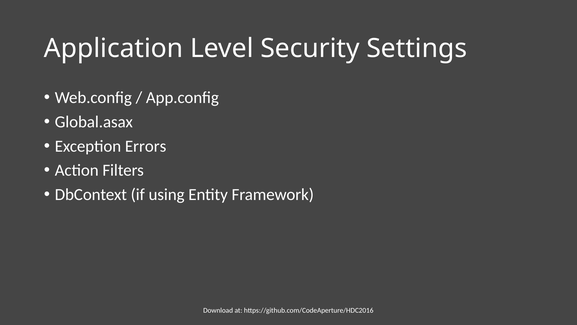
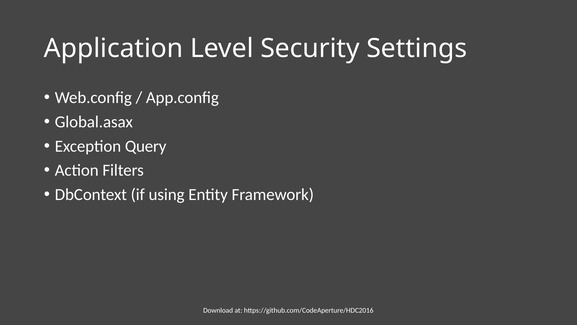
Errors: Errors -> Query
